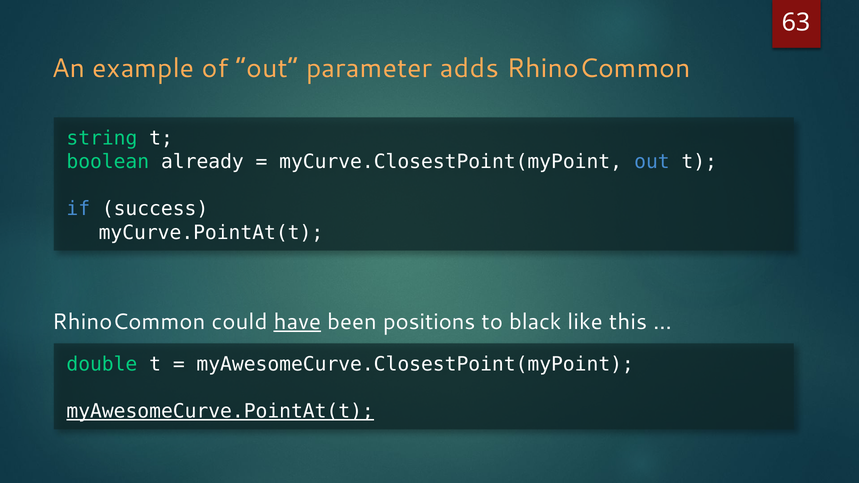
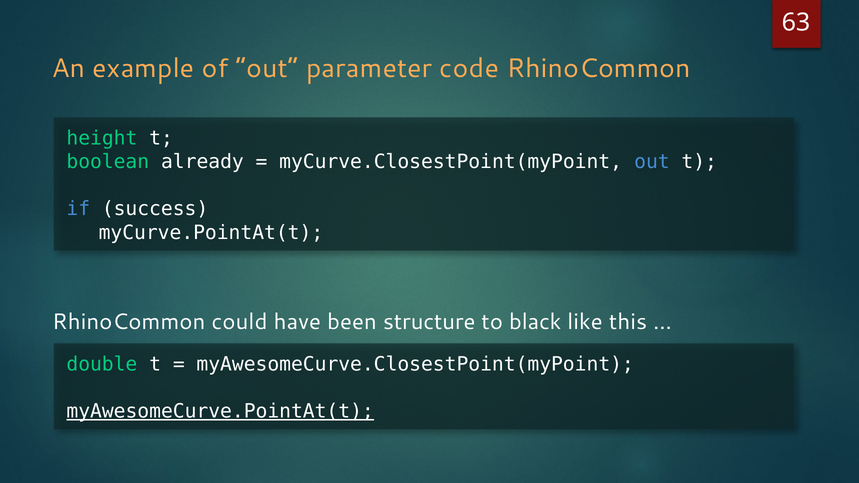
adds: adds -> code
string: string -> height
have underline: present -> none
positions: positions -> structure
